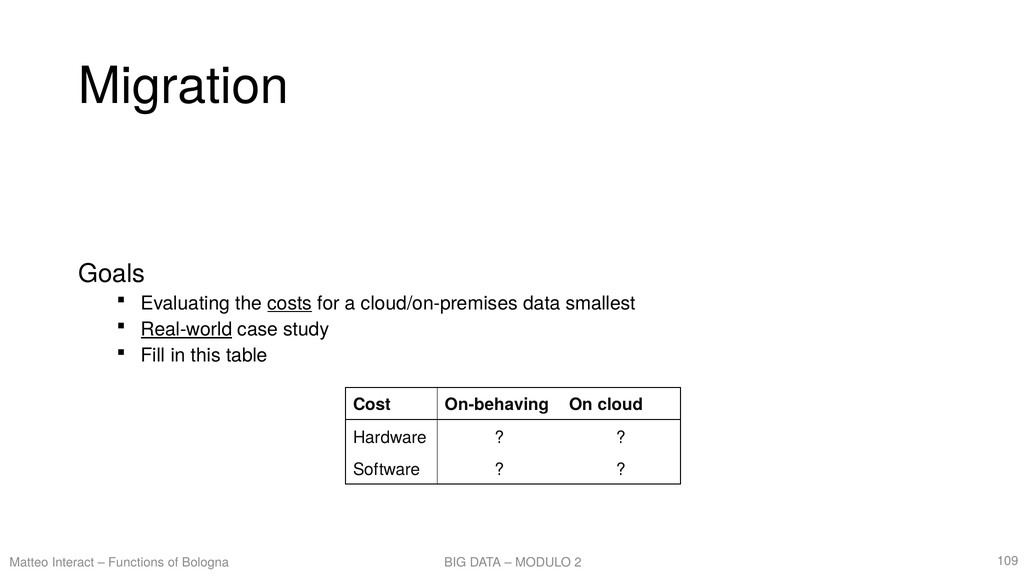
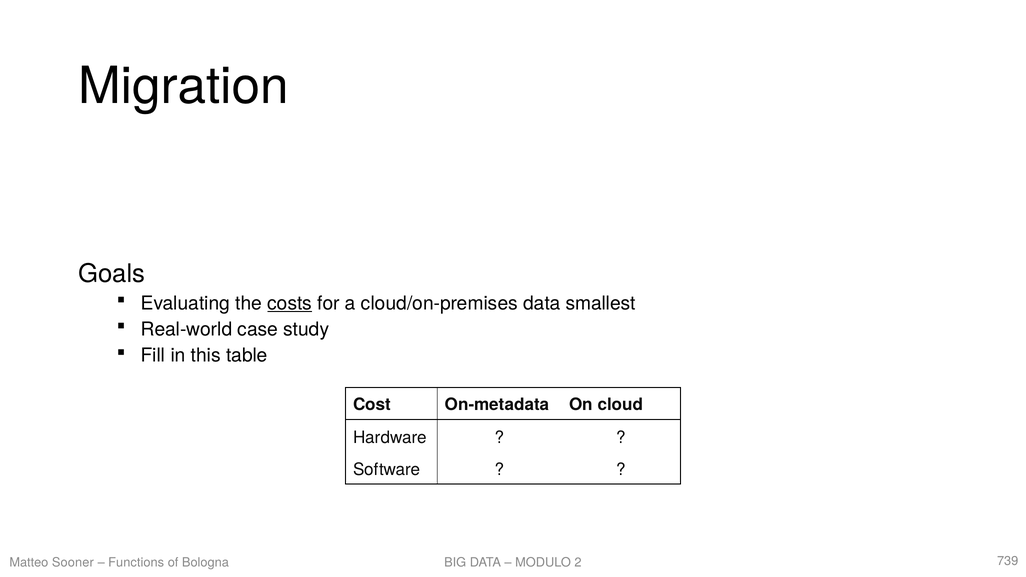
Real-world underline: present -> none
On-behaving: On-behaving -> On-metadata
Interact: Interact -> Sooner
109: 109 -> 739
